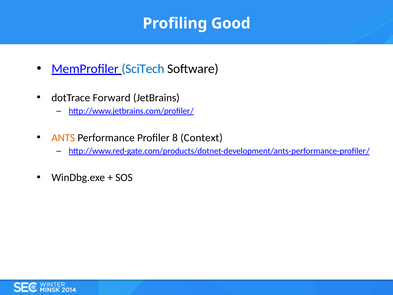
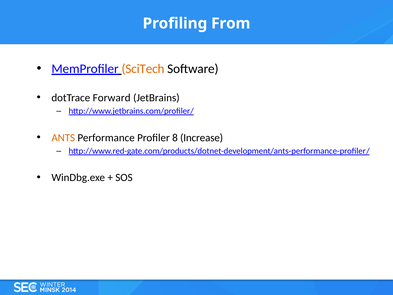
Good: Good -> From
SciTech colour: blue -> orange
Context: Context -> Increase
